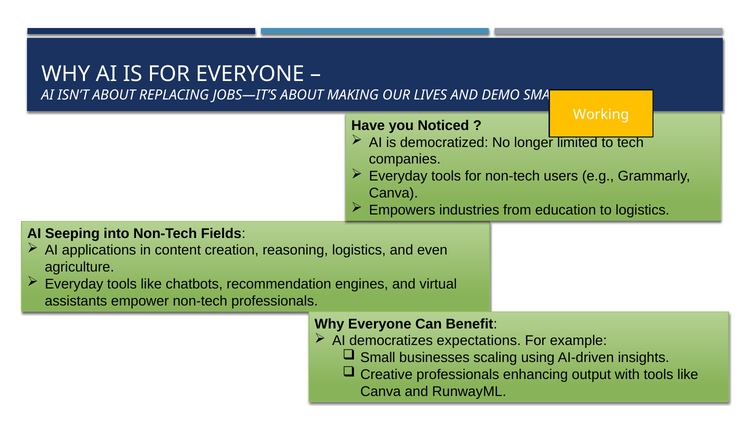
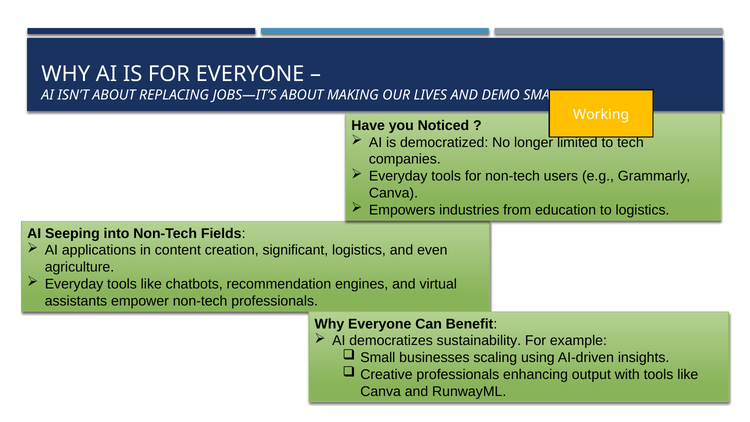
reasoning: reasoning -> significant
expectations: expectations -> sustainability
